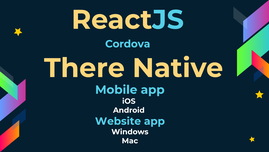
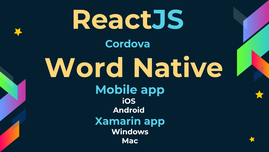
There: There -> Word
Website: Website -> Xamarin
